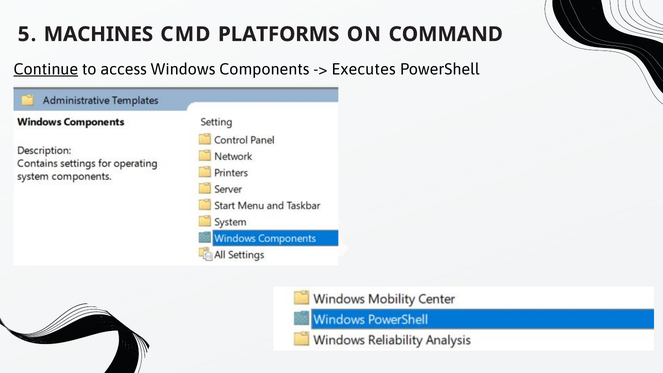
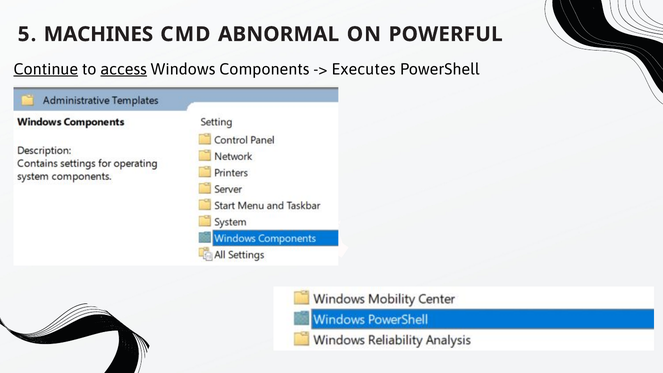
PLATFORMS: PLATFORMS -> ABNORMAL
COMMAND: COMMAND -> POWERFUL
access underline: none -> present
